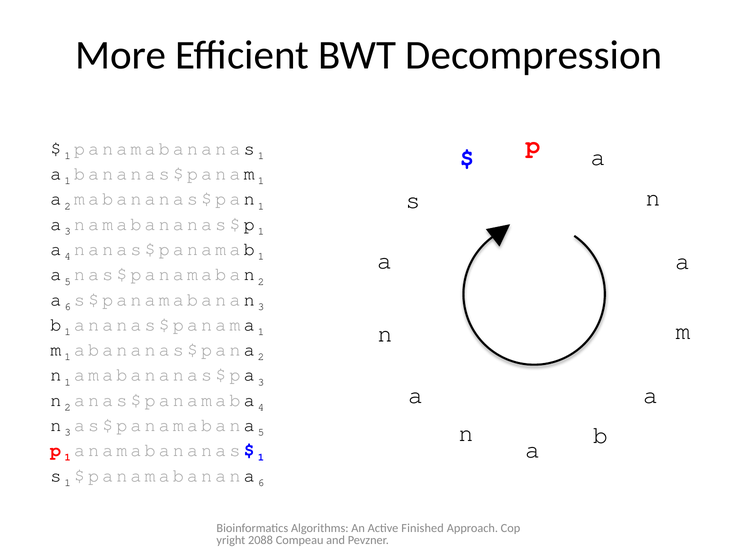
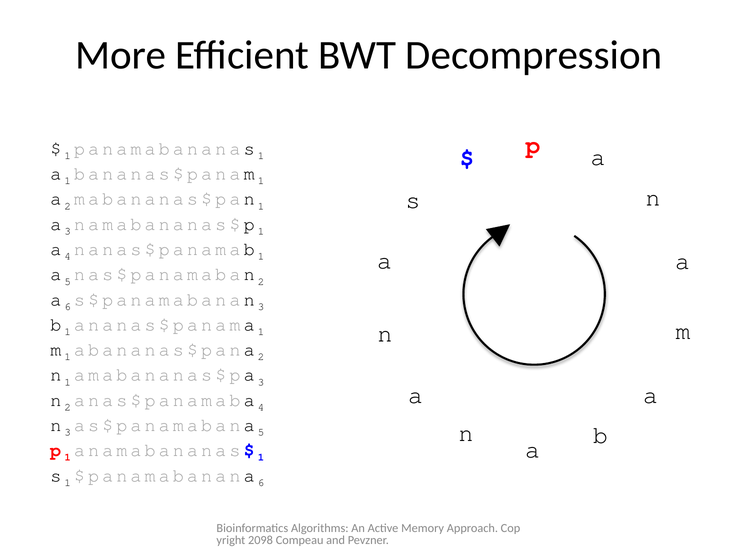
Finished: Finished -> Memory
2088: 2088 -> 2098
